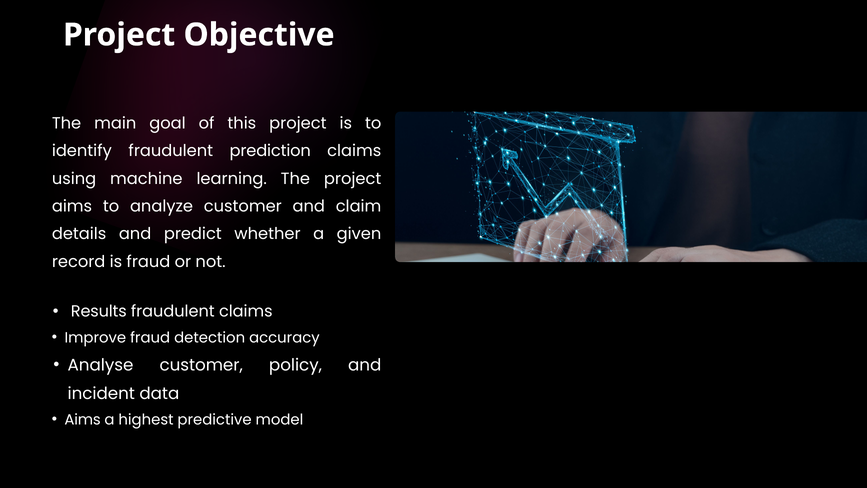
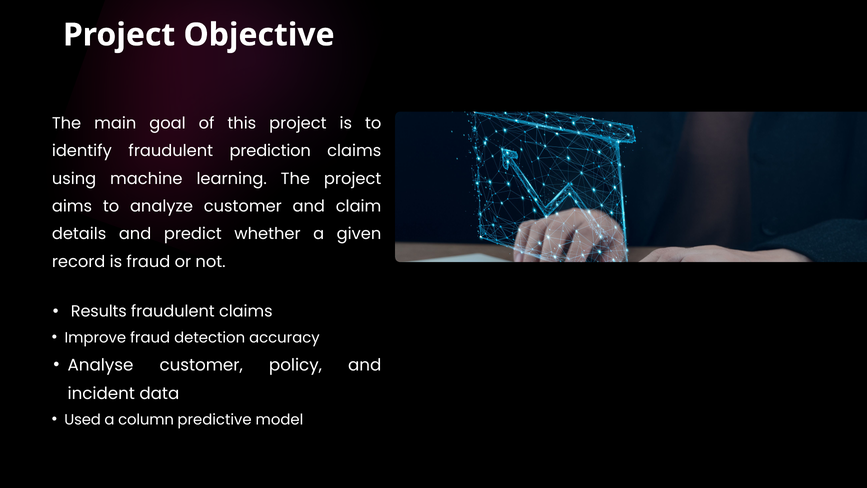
Aims at (83, 420): Aims -> Used
highest: highest -> column
